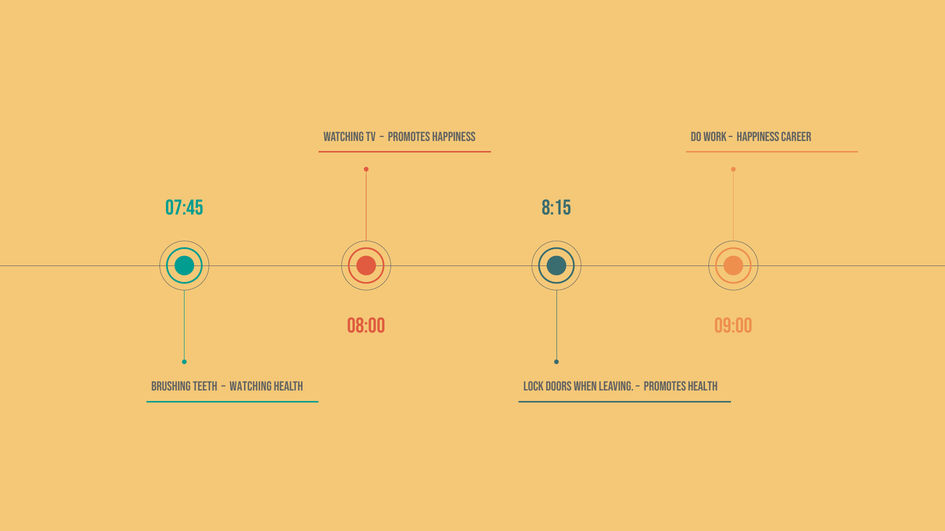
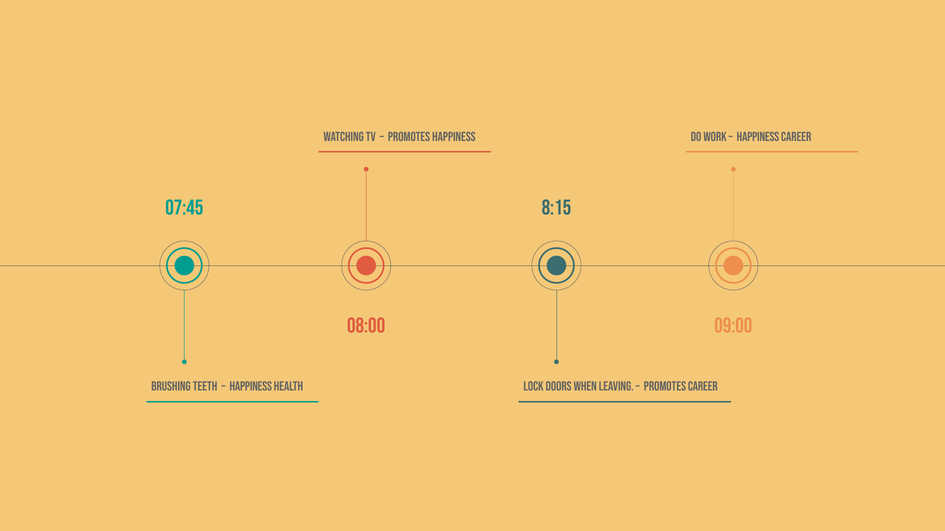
Watching at (251, 387): Watching -> Happiness
Promotes Health: Health -> Career
